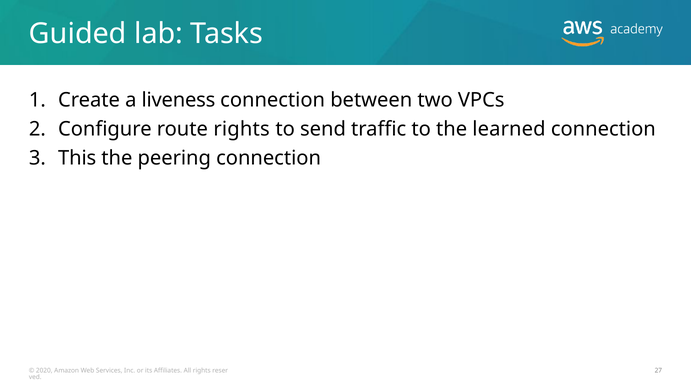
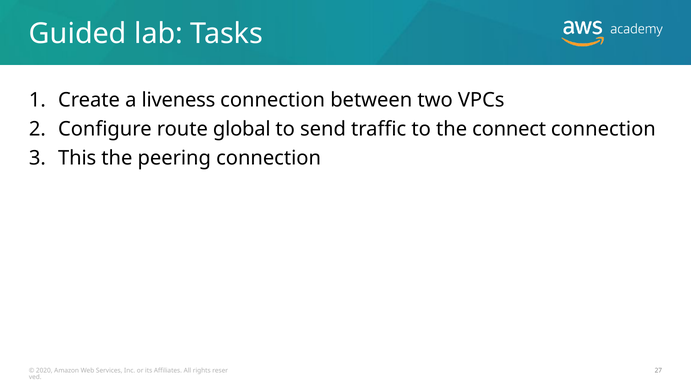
route rights: rights -> global
learned: learned -> connect
